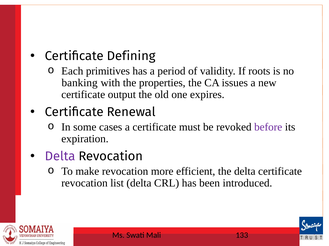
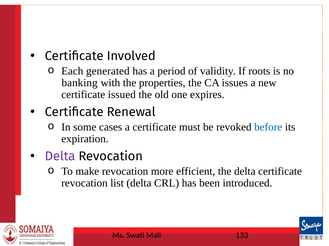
Defining: Defining -> Involved
primitives: primitives -> generated
output: output -> issued
before colour: purple -> blue
